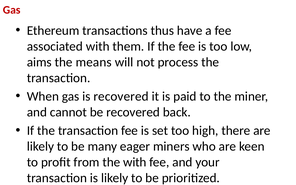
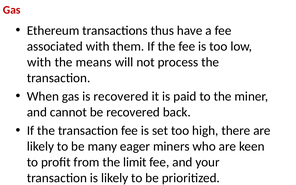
aims at (39, 62): aims -> with
the with: with -> limit
